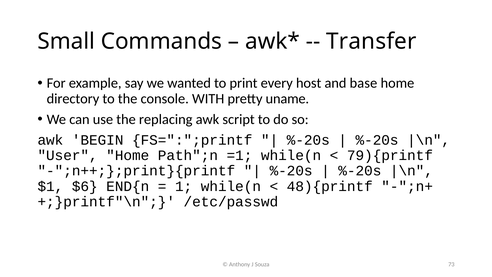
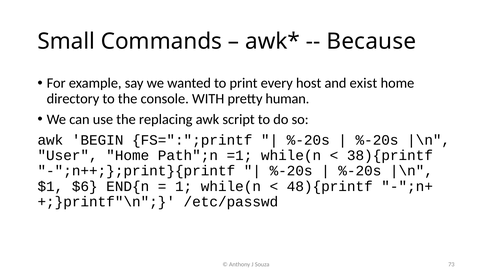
Transfer: Transfer -> Because
base: base -> exist
uname: uname -> human
79){printf: 79){printf -> 38){printf
